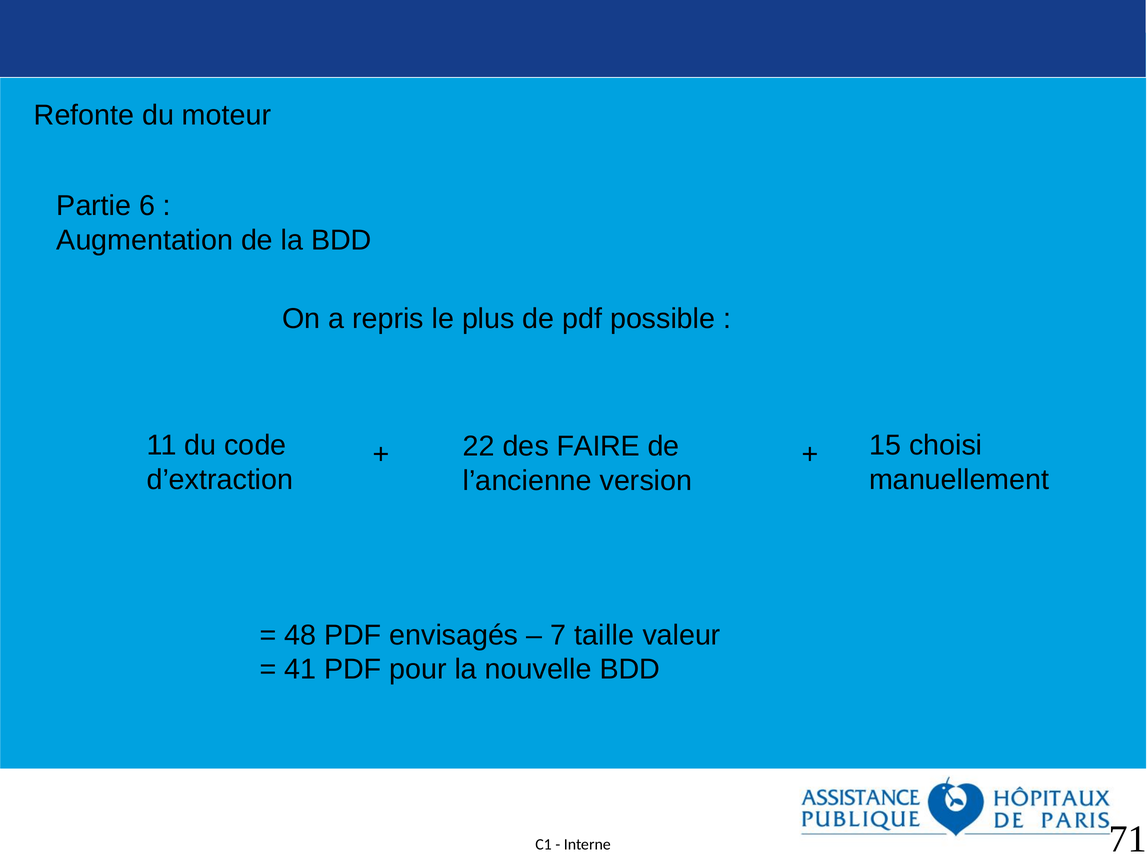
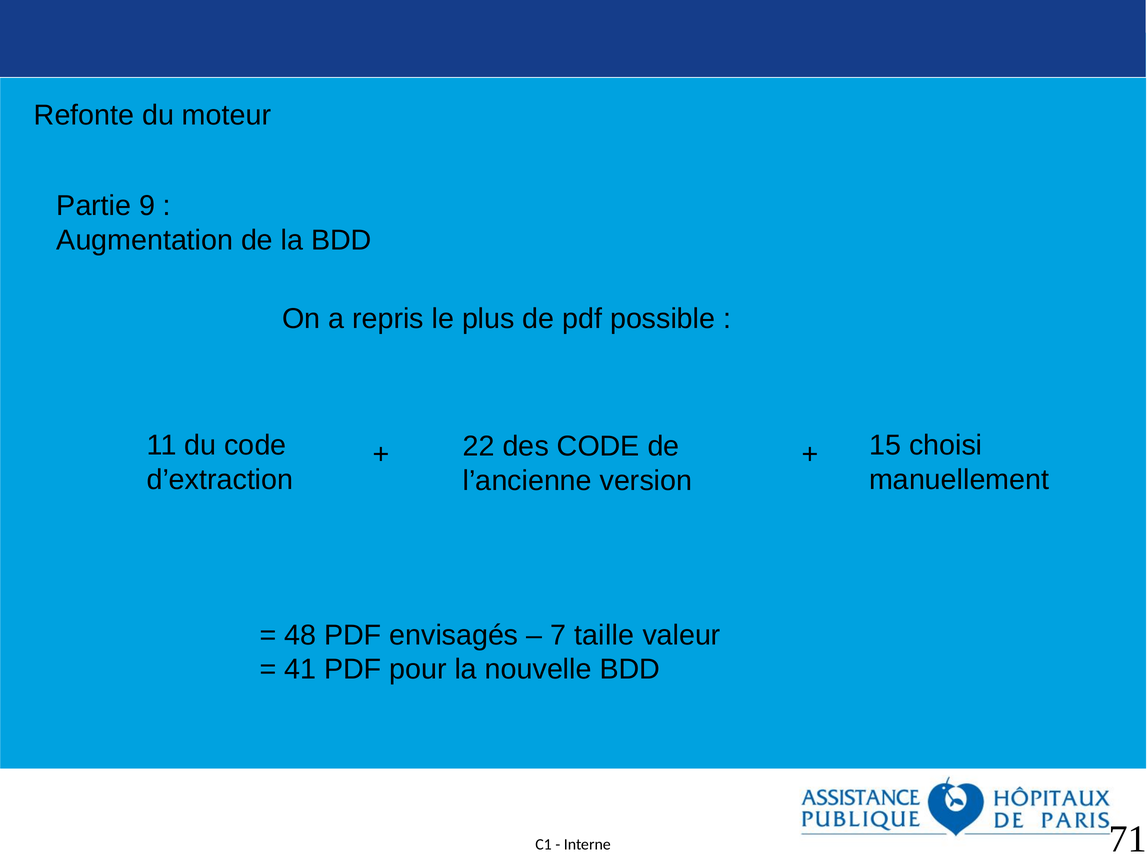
6: 6 -> 9
des FAIRE: FAIRE -> CODE
